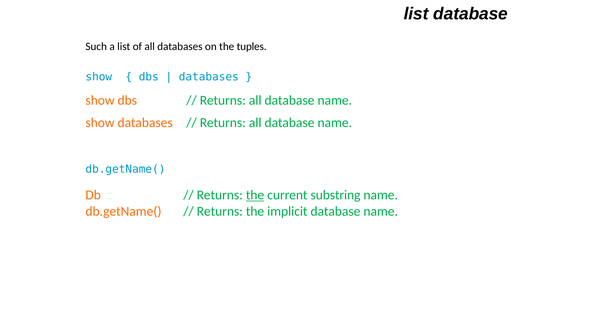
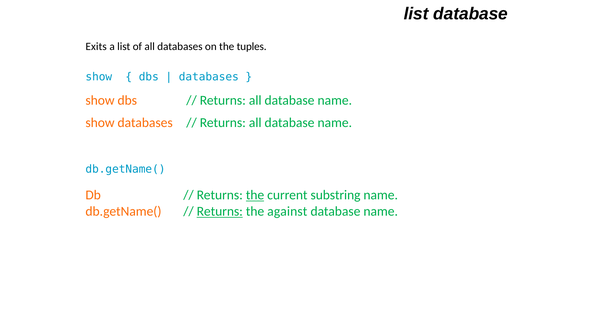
Such: Such -> Exits
Returns at (220, 211) underline: none -> present
implicit: implicit -> against
